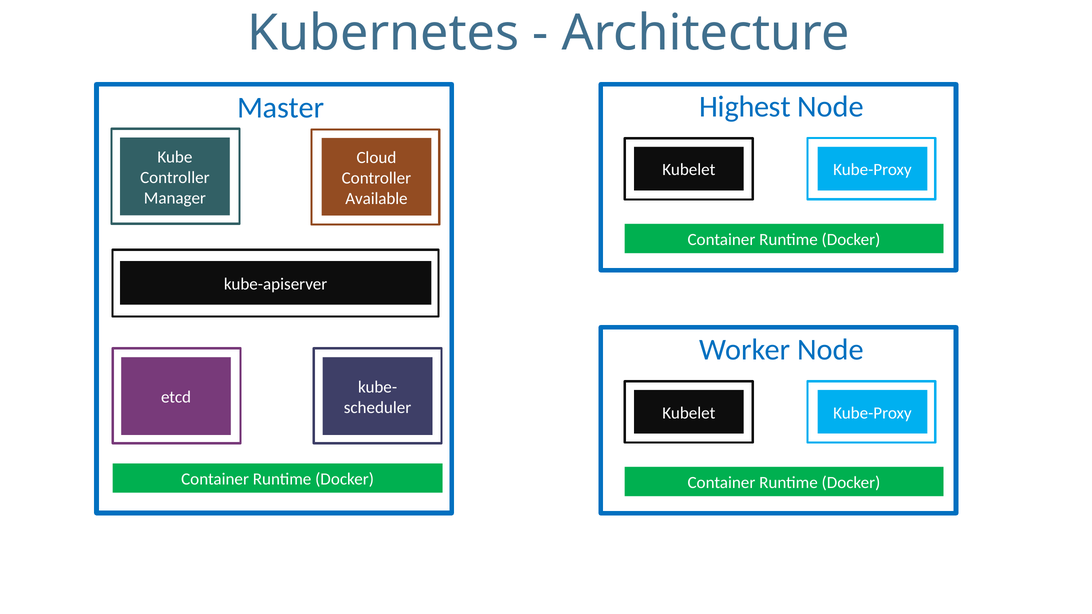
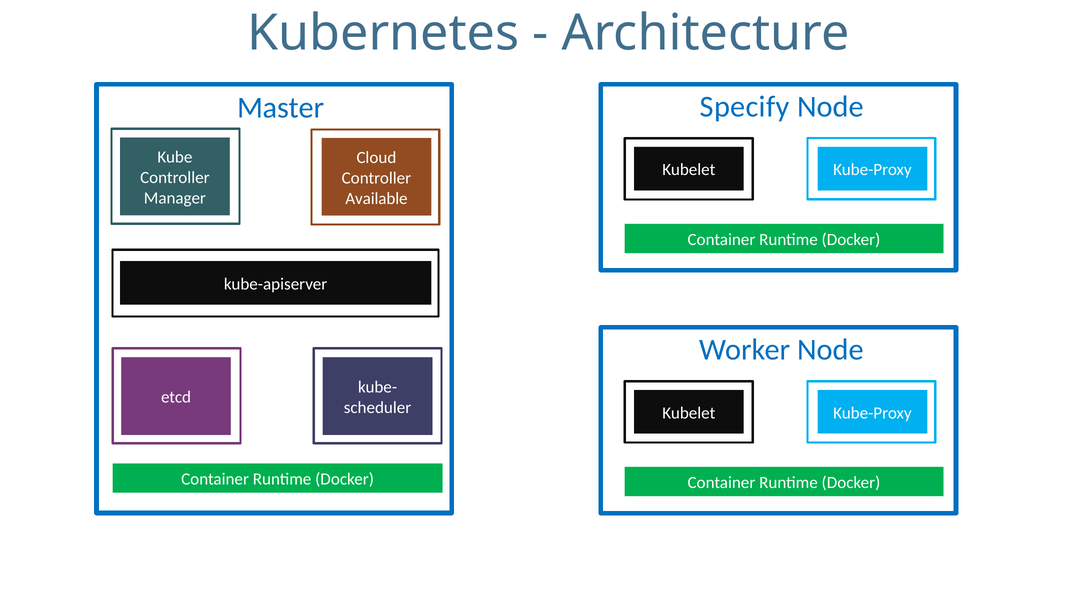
Highest: Highest -> Specify
